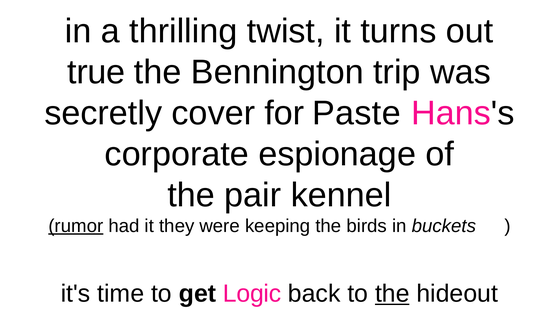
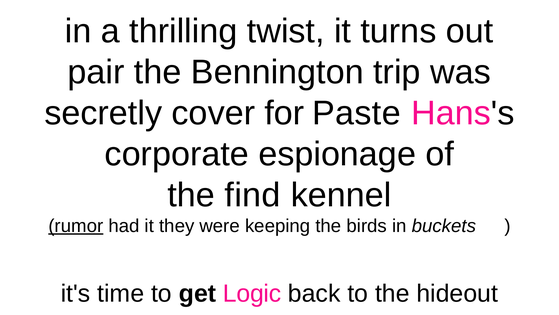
true: true -> pair
pair: pair -> find
the at (392, 293) underline: present -> none
